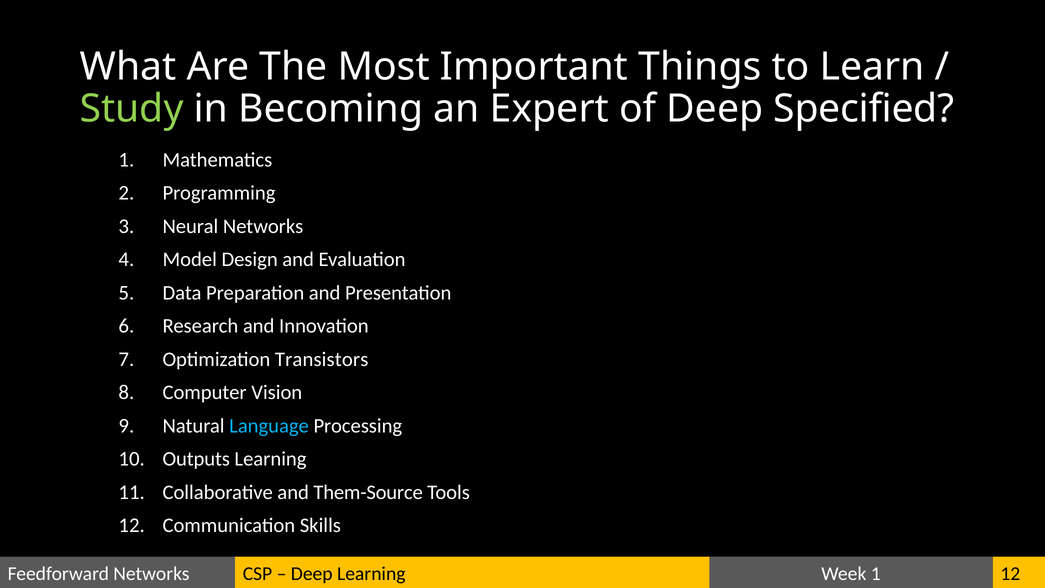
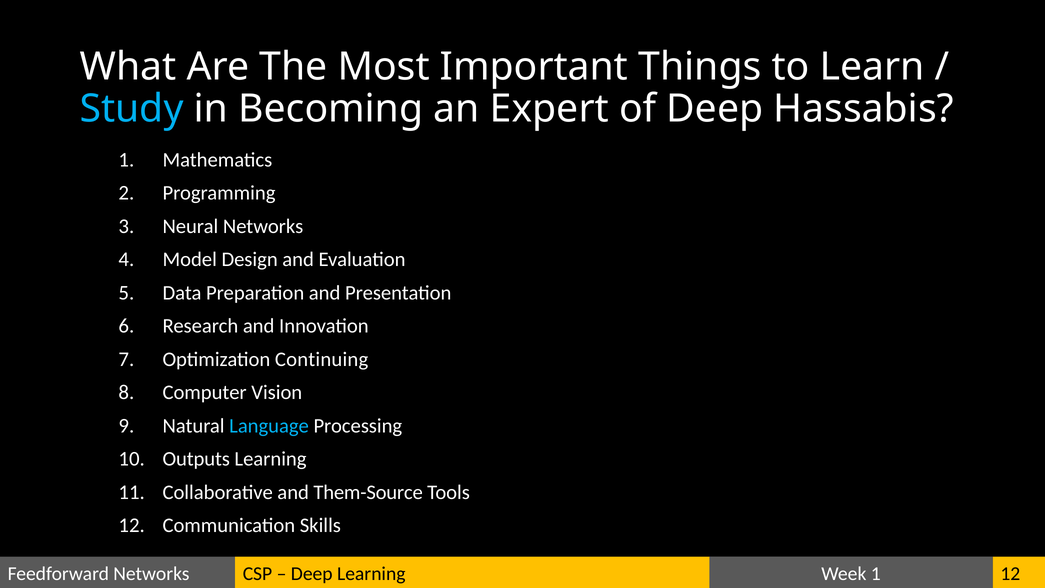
Study colour: light green -> light blue
Specified: Specified -> Hassabis
Transistors: Transistors -> Continuing
